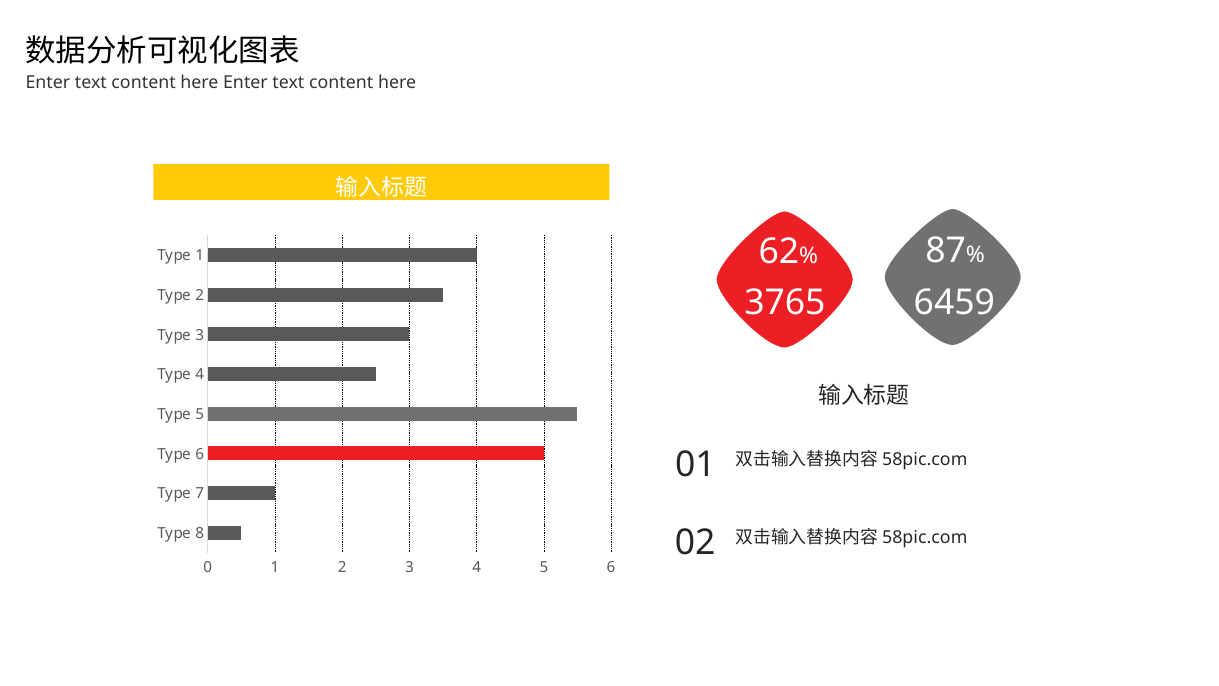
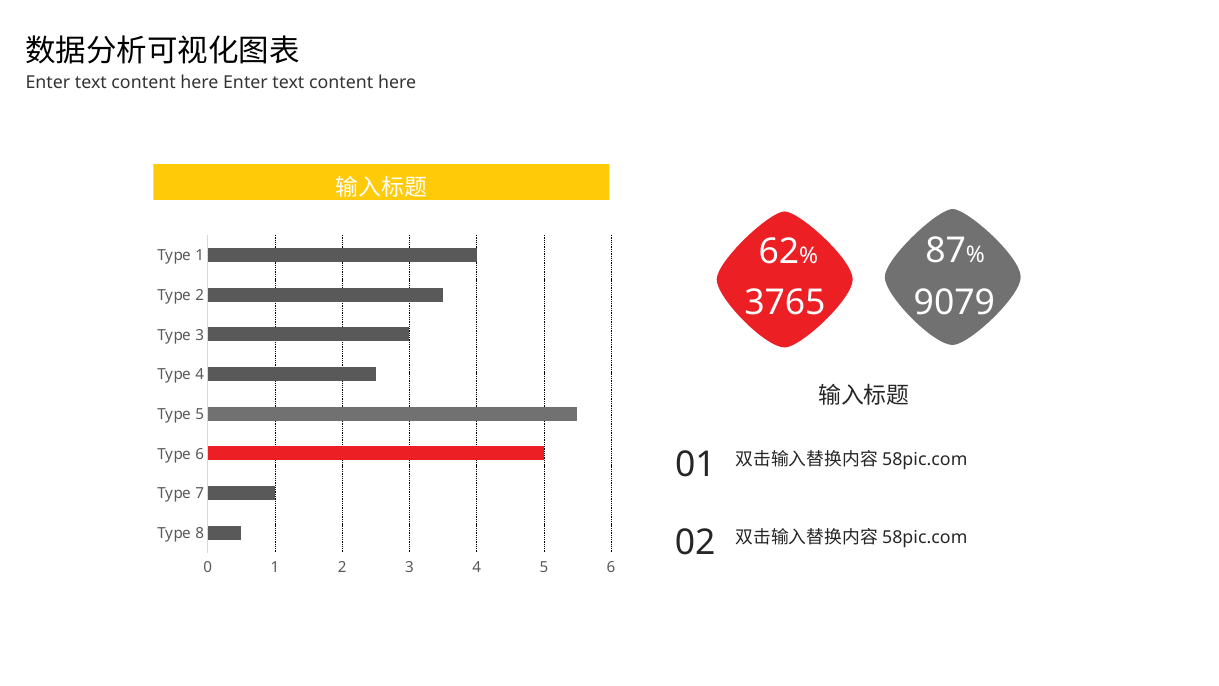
6459: 6459 -> 9079
